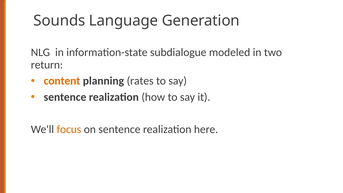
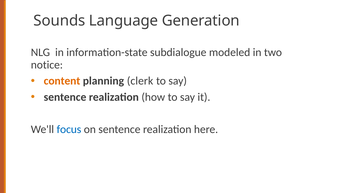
return: return -> notice
rates: rates -> clerk
focus colour: orange -> blue
